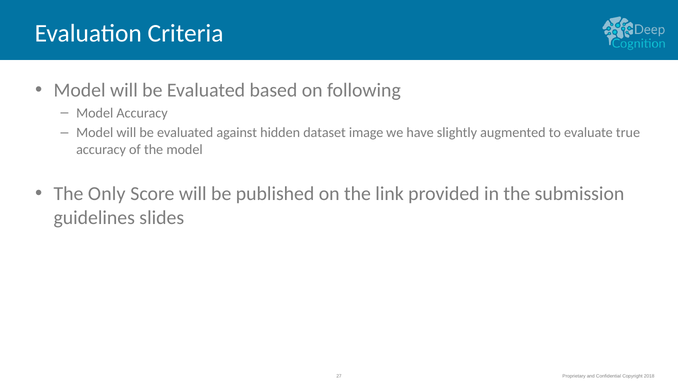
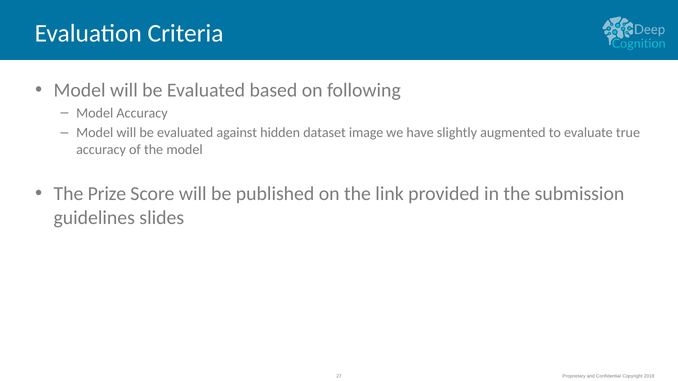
Only: Only -> Prize
